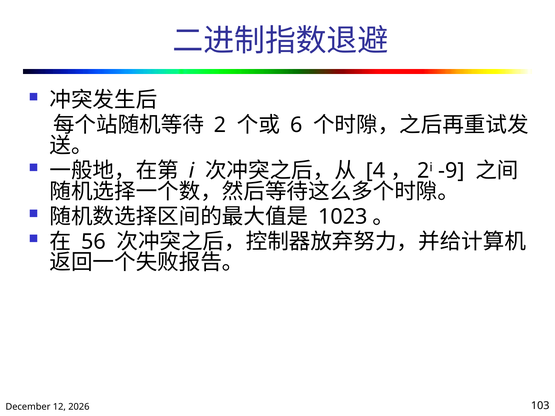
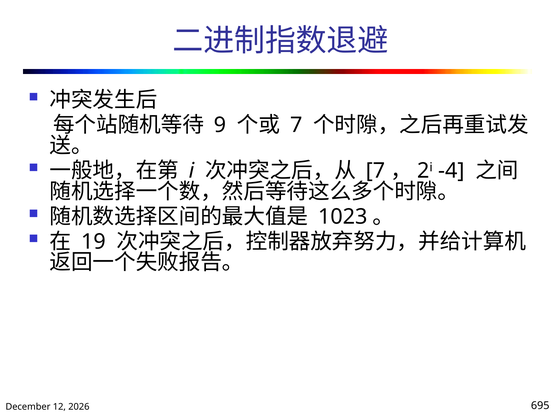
2: 2 -> 9
6 at (296, 125): 6 -> 7
4 at (376, 171): 4 -> 7
-9: -9 -> -4
56: 56 -> 19
103: 103 -> 695
